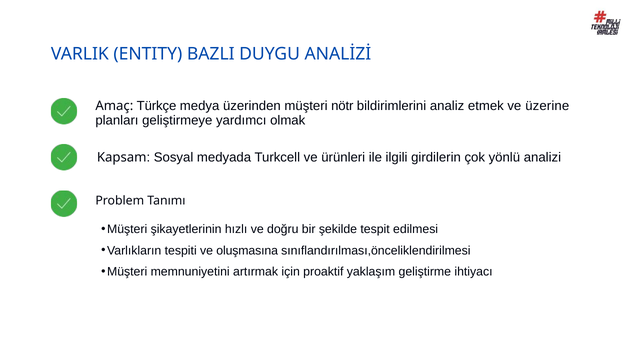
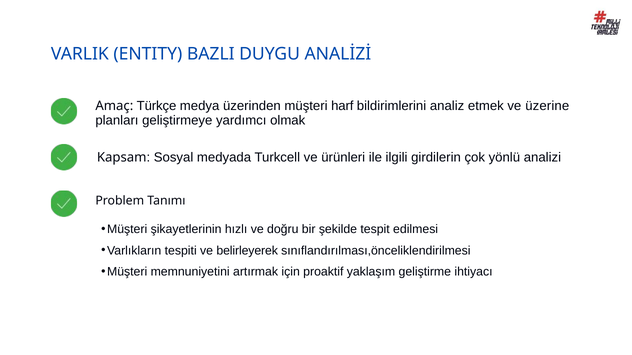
nötr: nötr -> harf
oluşmasına: oluşmasına -> belirleyerek
